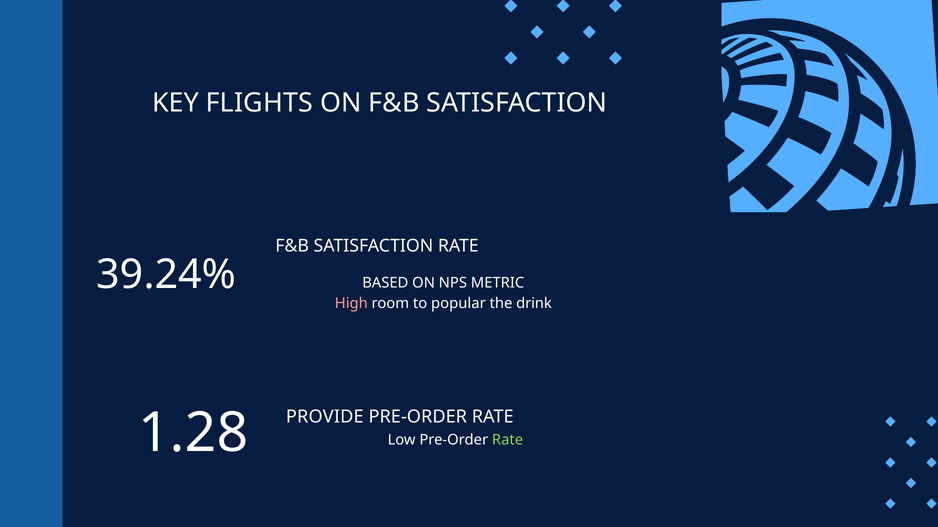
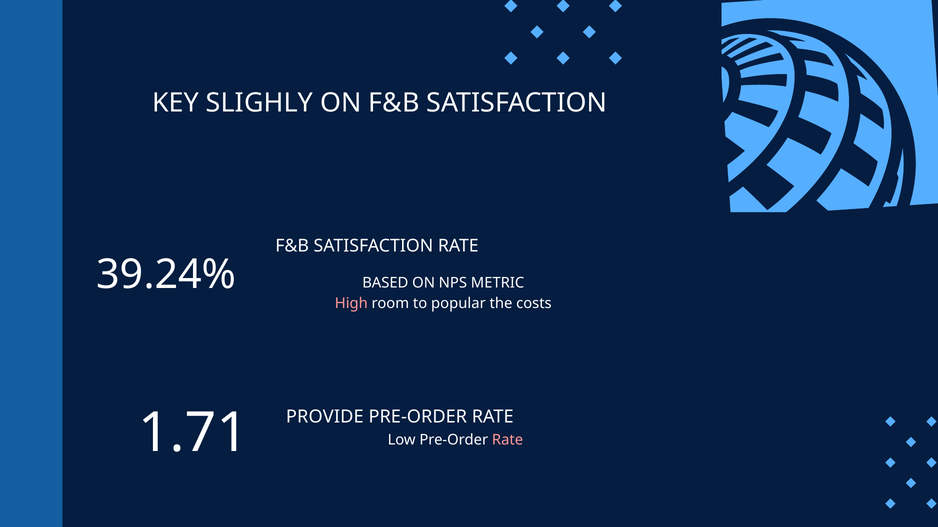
FLIGHTS: FLIGHTS -> SLIGHLY
drink: drink -> costs
1.28: 1.28 -> 1.71
Rate at (508, 441) colour: light green -> pink
